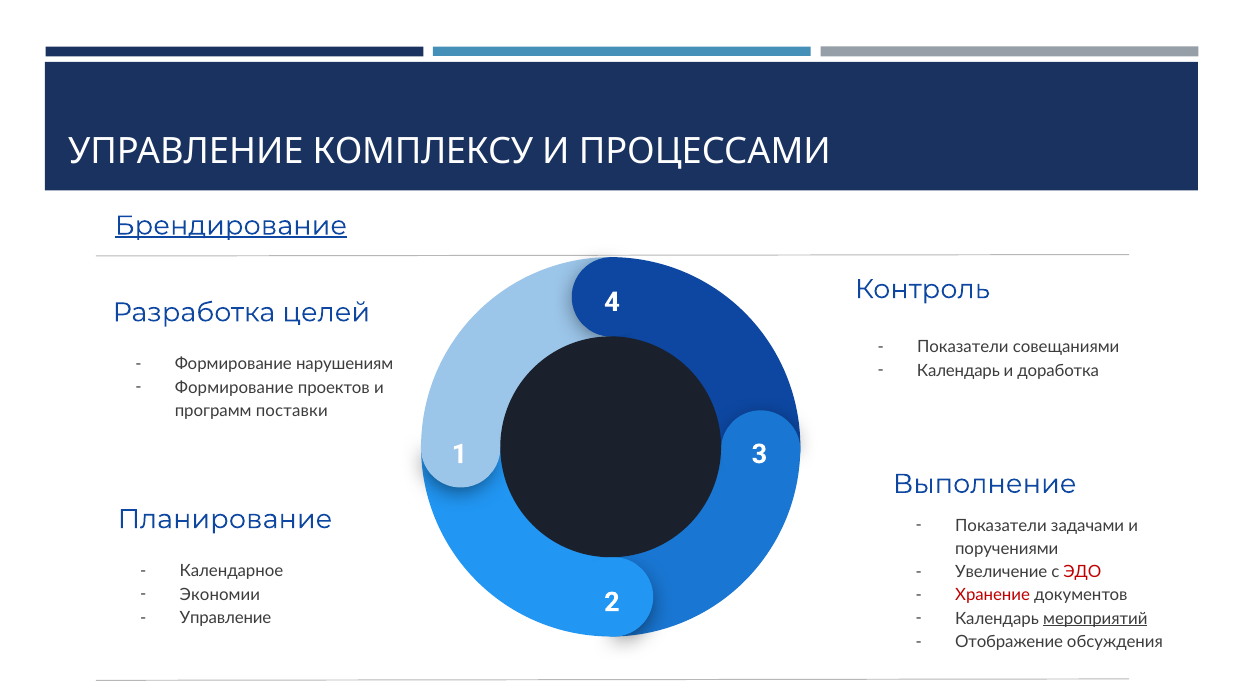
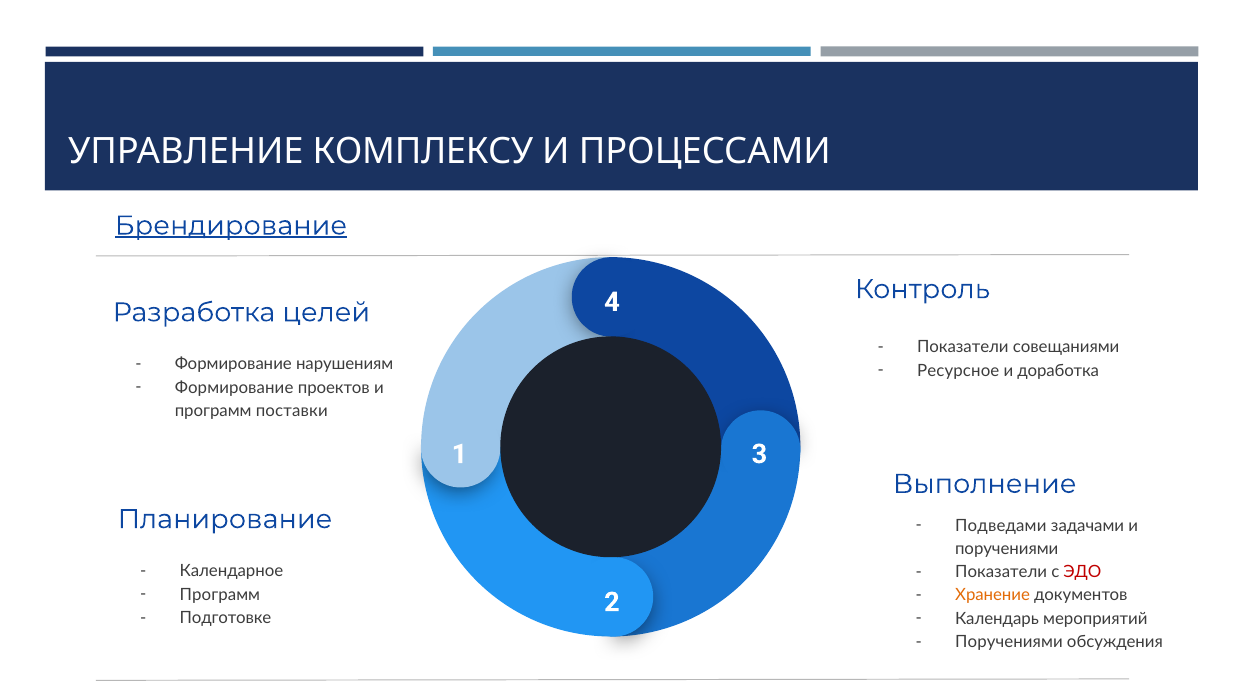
Календарь at (958, 371): Календарь -> Ресурсное
Показатели at (1001, 525): Показатели -> Подведами
Увеличение at (1001, 572): Увеличение -> Показатели
Экономии at (220, 594): Экономии -> Программ
Хранение colour: red -> orange
Управление at (226, 618): Управление -> Подготовке
мероприятий underline: present -> none
Отображение at (1009, 642): Отображение -> Поручениями
